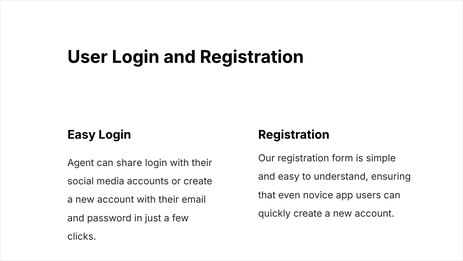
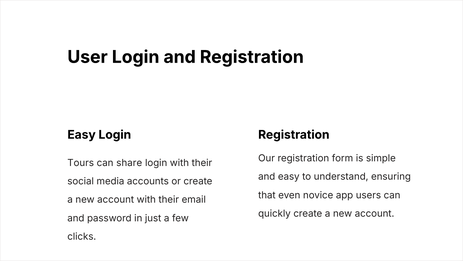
Agent: Agent -> Tours
